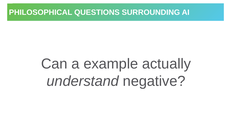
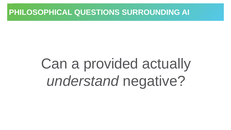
example: example -> provided
